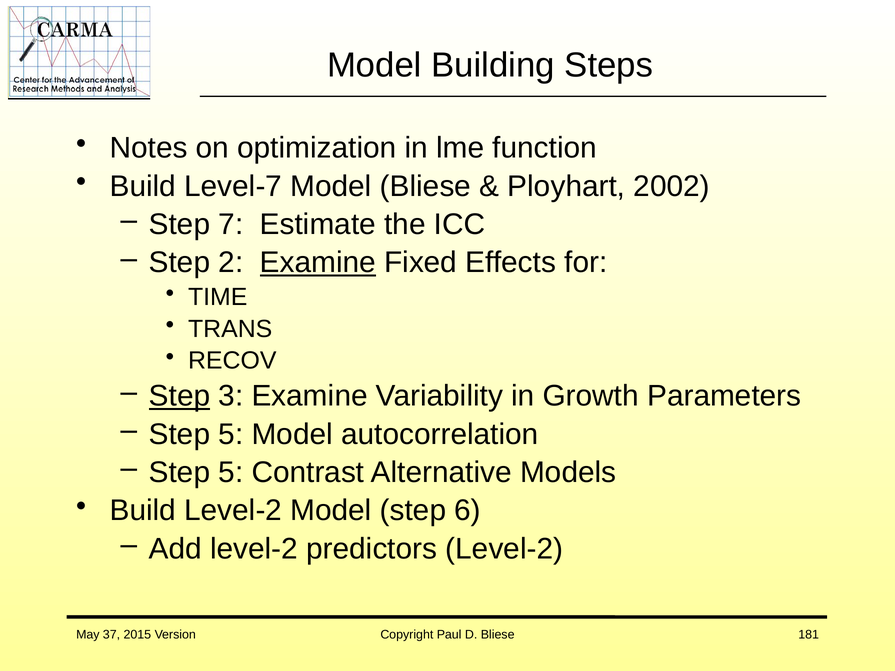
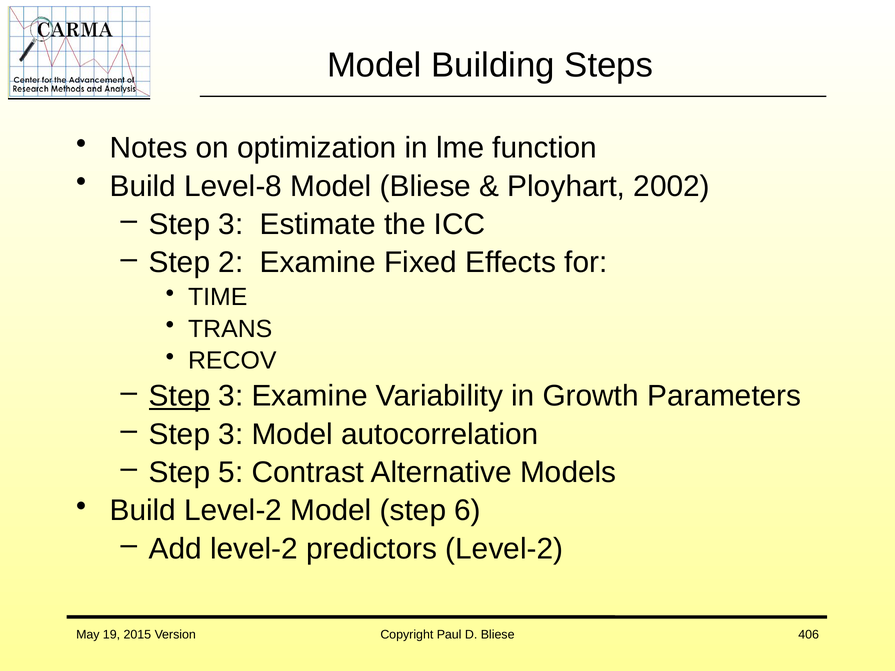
Level-7: Level-7 -> Level-8
7 at (231, 225): 7 -> 3
Examine at (318, 263) underline: present -> none
5 at (231, 434): 5 -> 3
37: 37 -> 19
181: 181 -> 406
